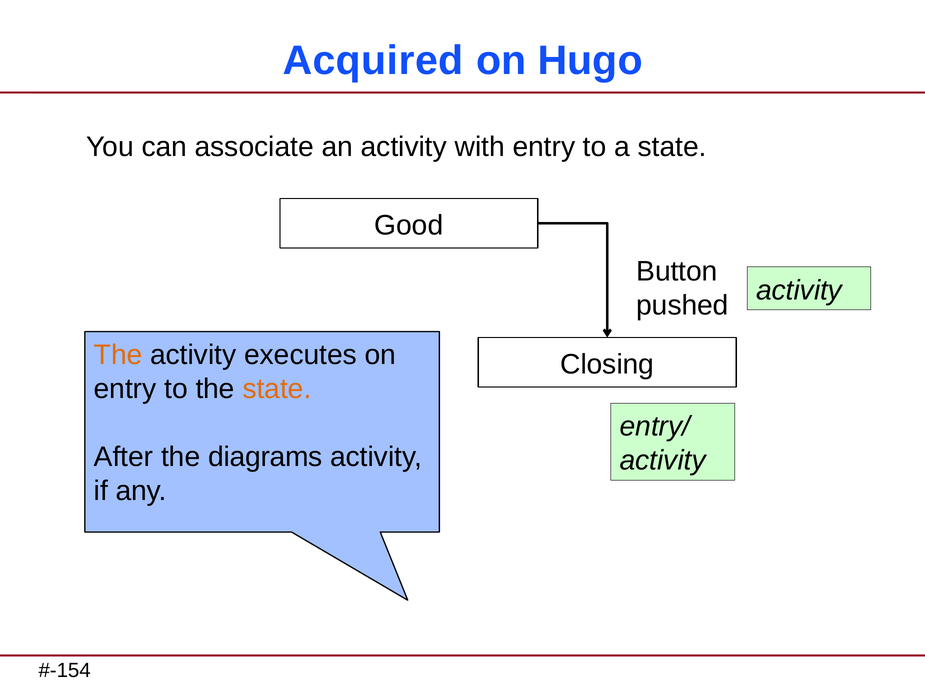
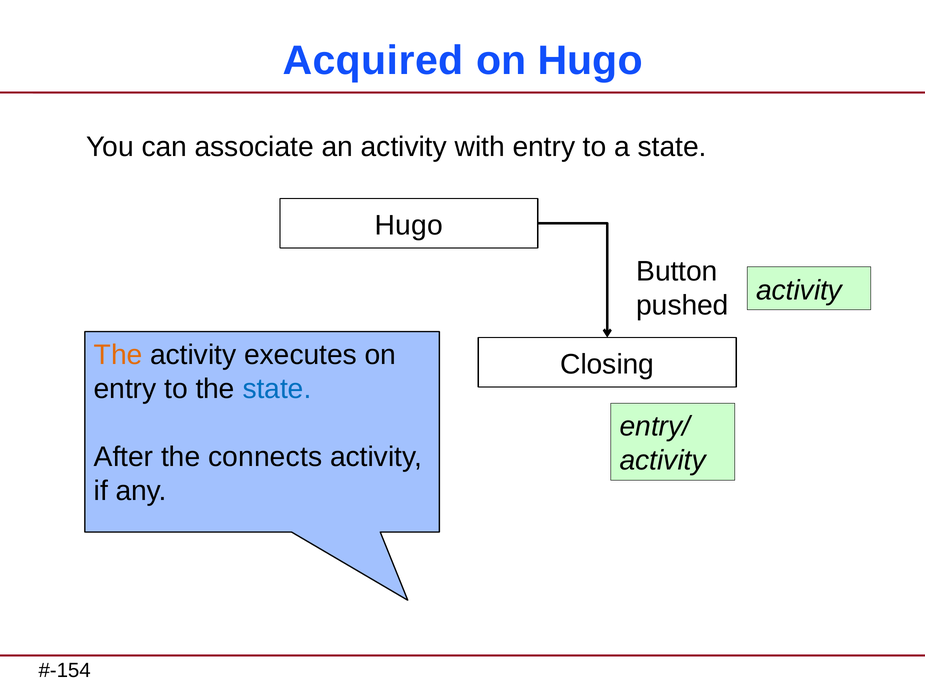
Good at (409, 225): Good -> Hugo
state at (277, 389) colour: orange -> blue
diagrams: diagrams -> connects
